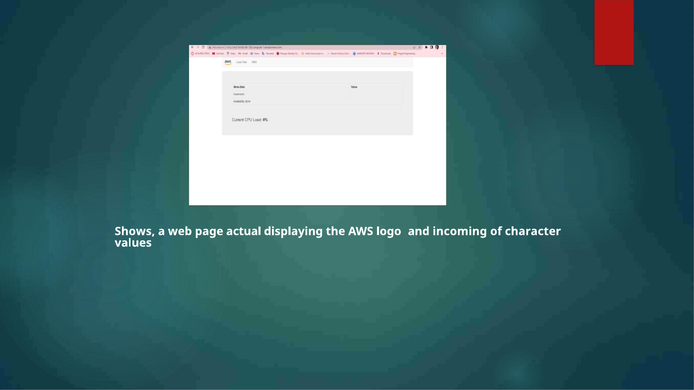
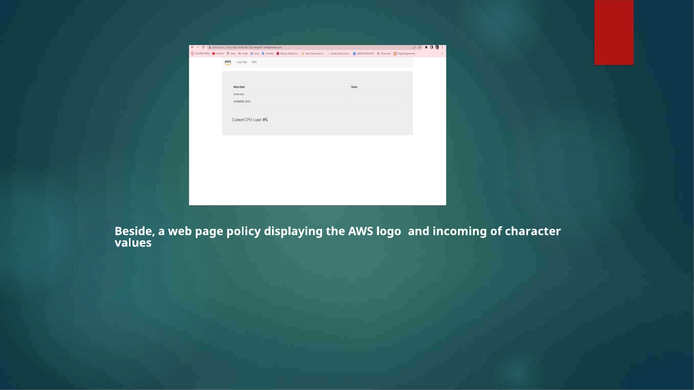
Shows: Shows -> Beside
actual: actual -> policy
